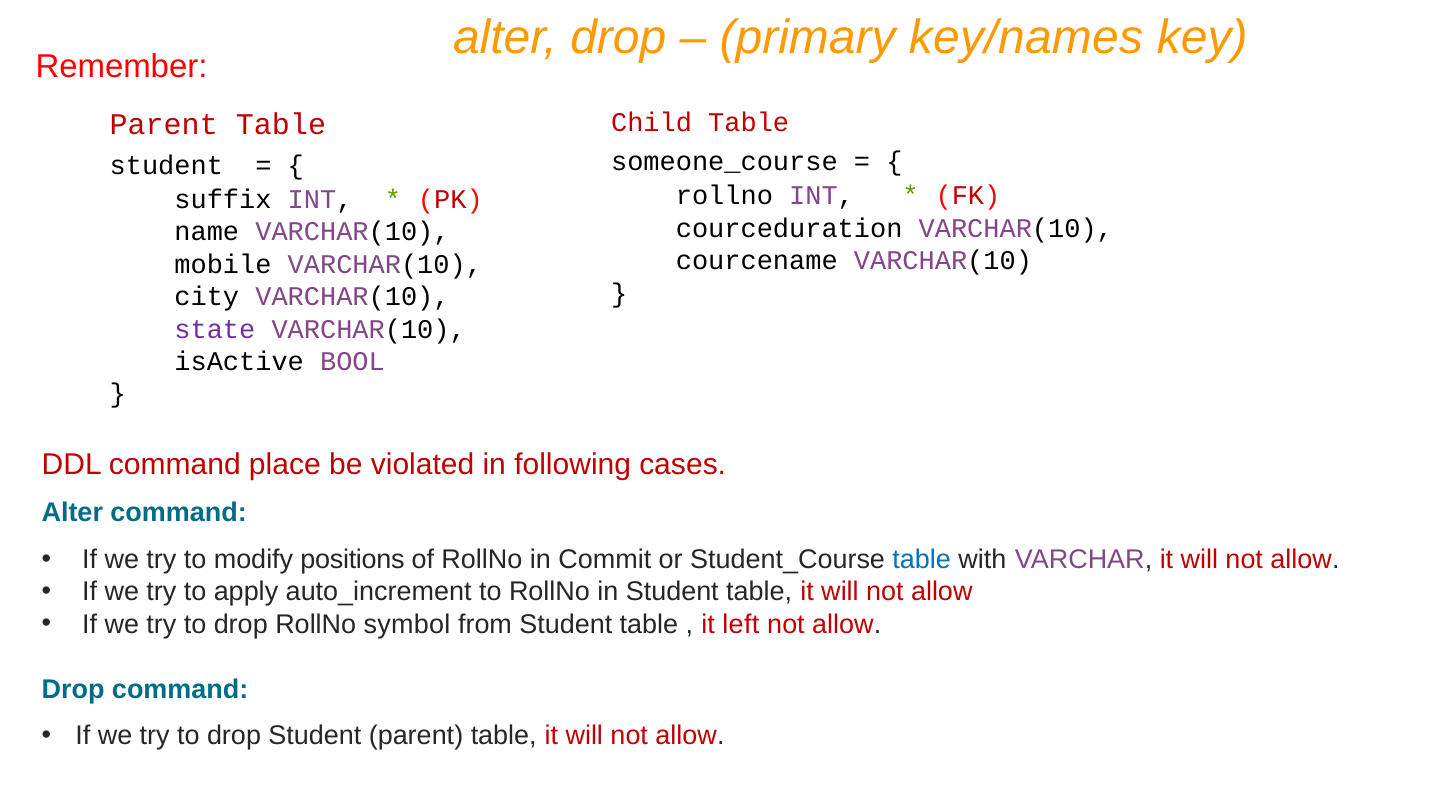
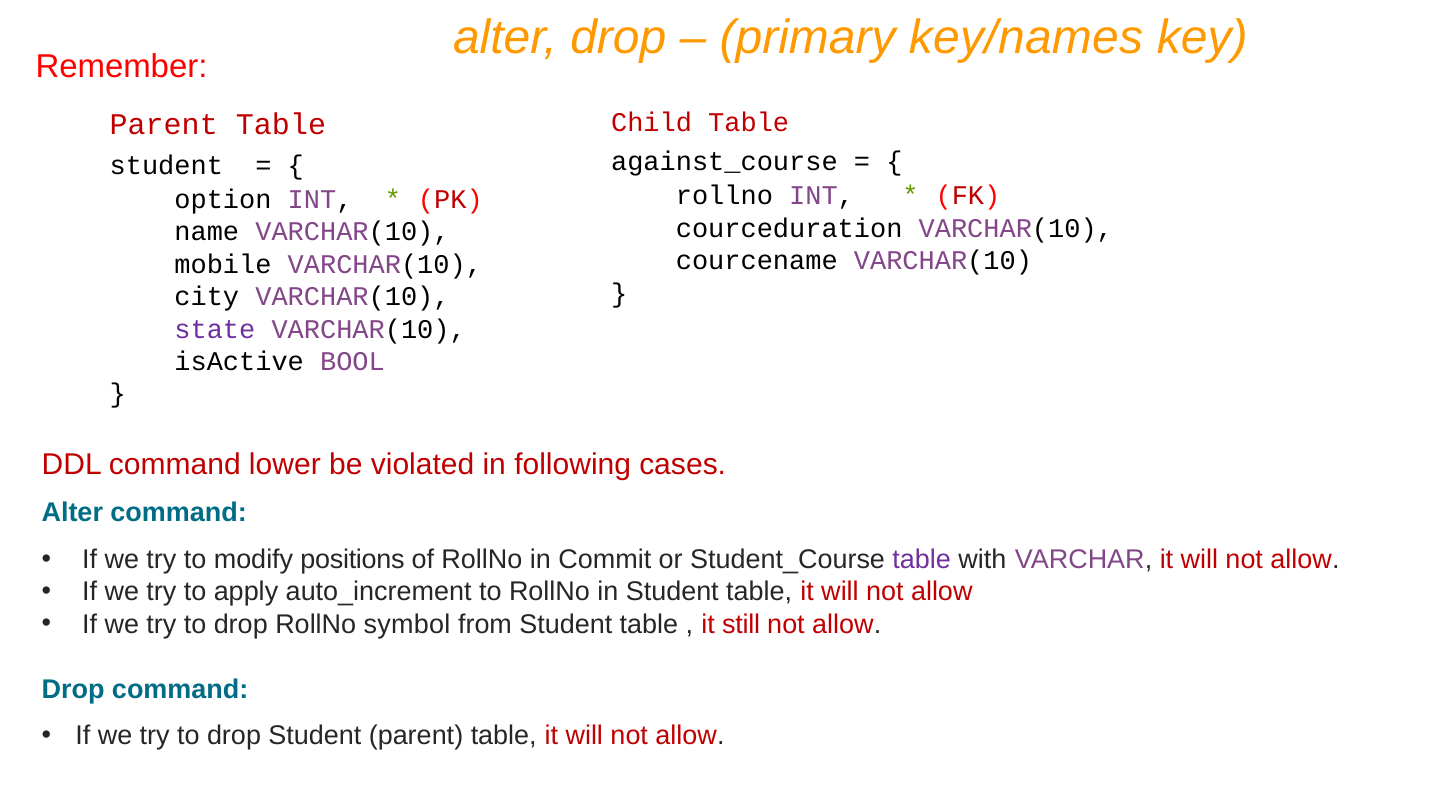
someone_course: someone_course -> against_course
suffix: suffix -> option
place: place -> lower
table at (922, 559) colour: blue -> purple
left: left -> still
